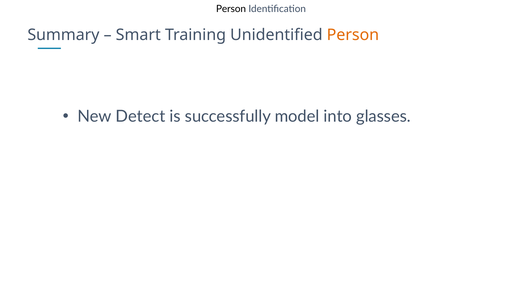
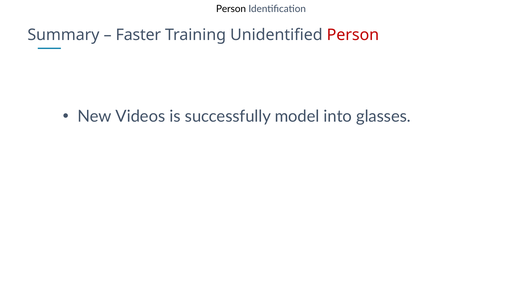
Smart: Smart -> Faster
Person at (353, 35) colour: orange -> red
Detect: Detect -> Videos
